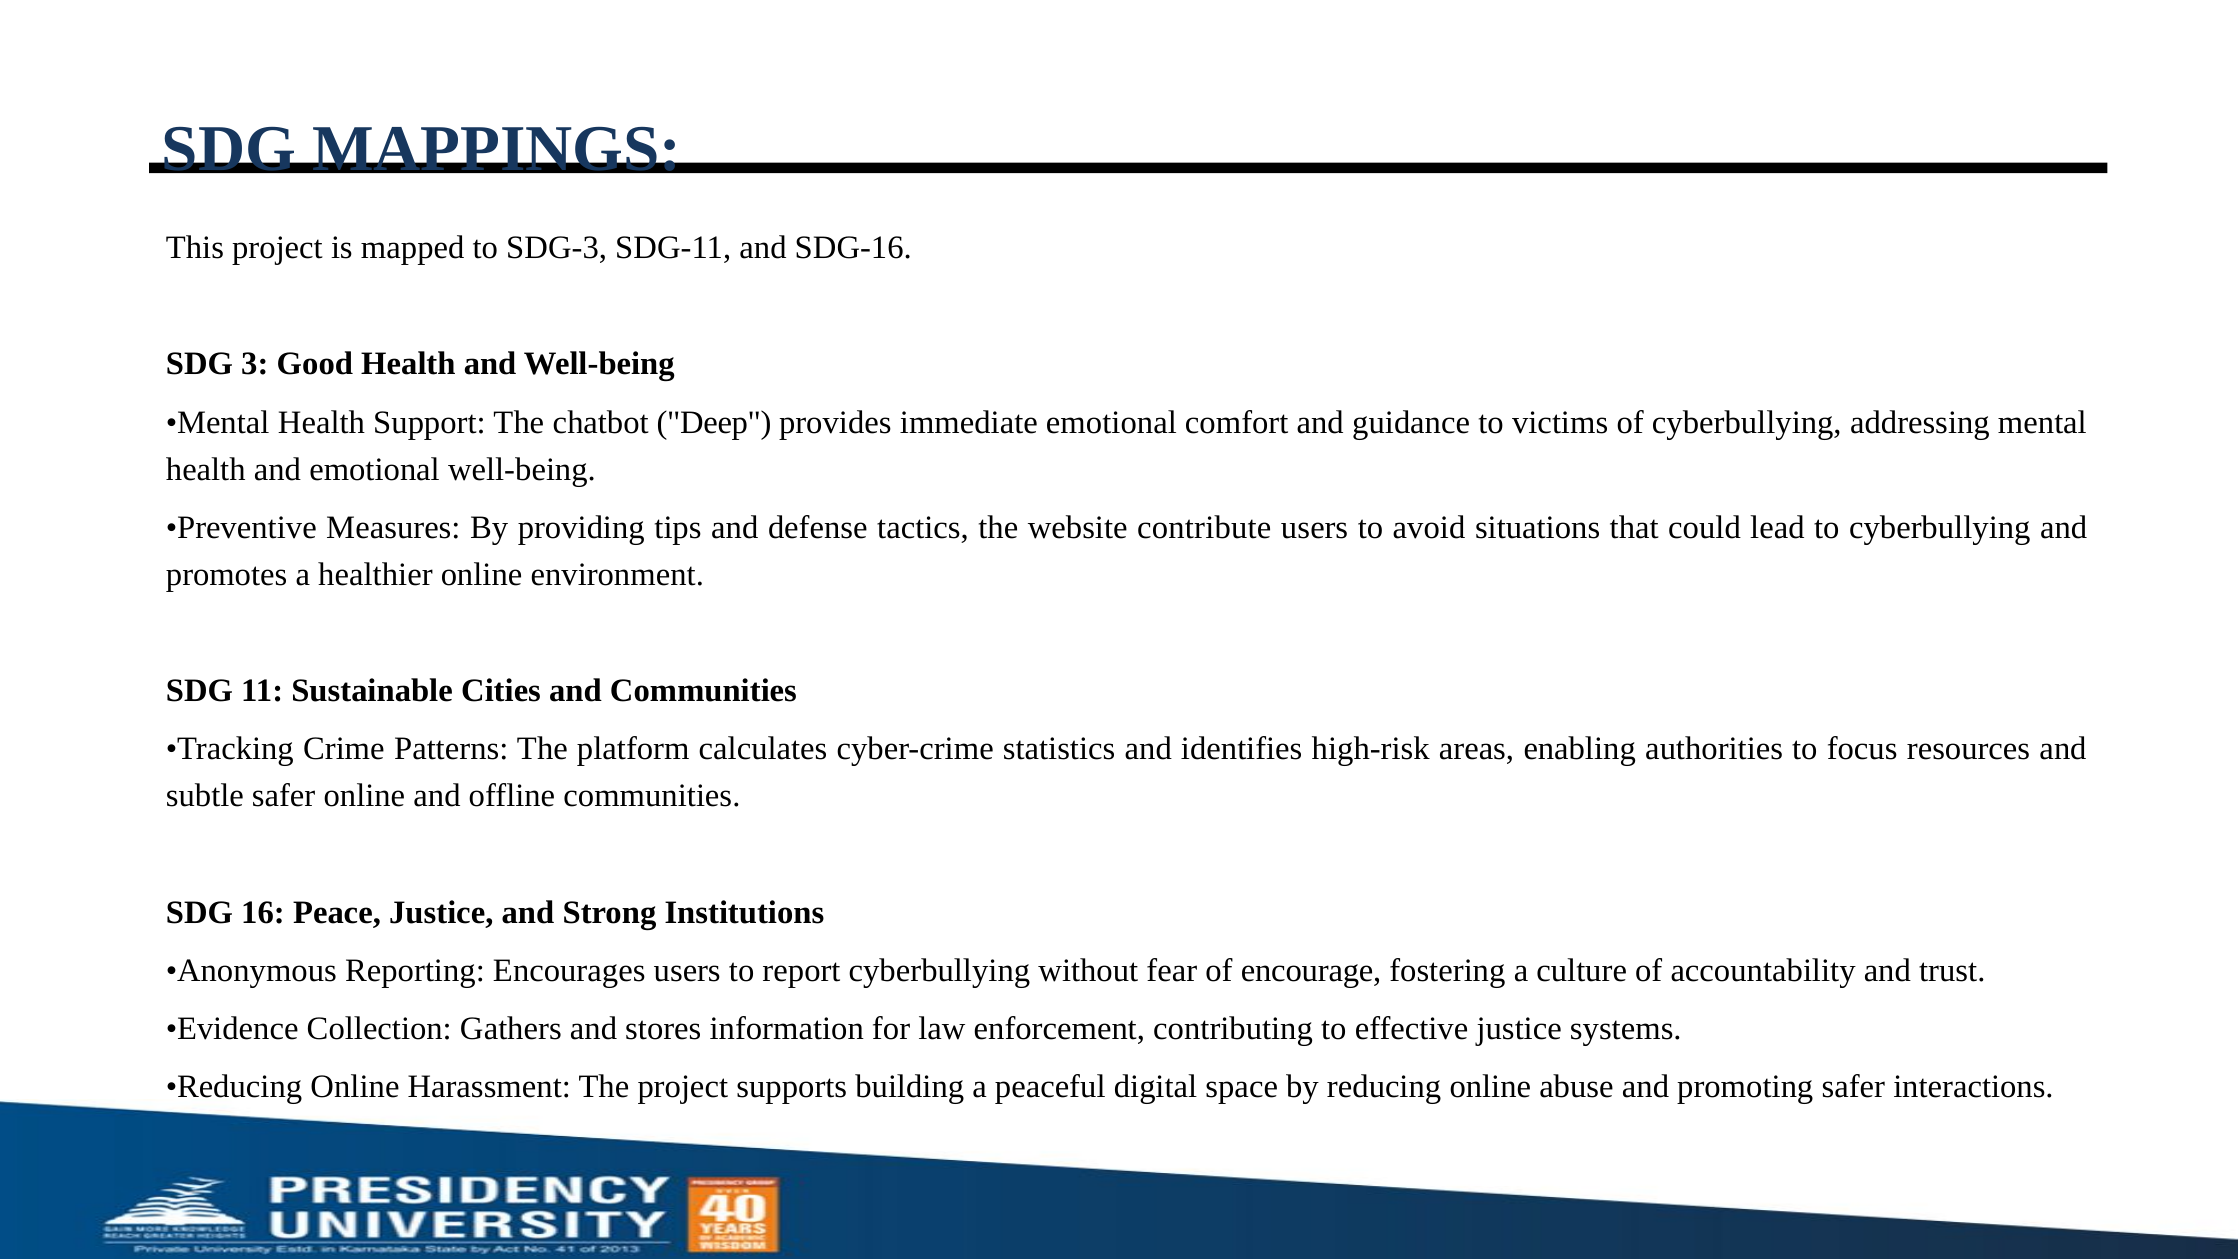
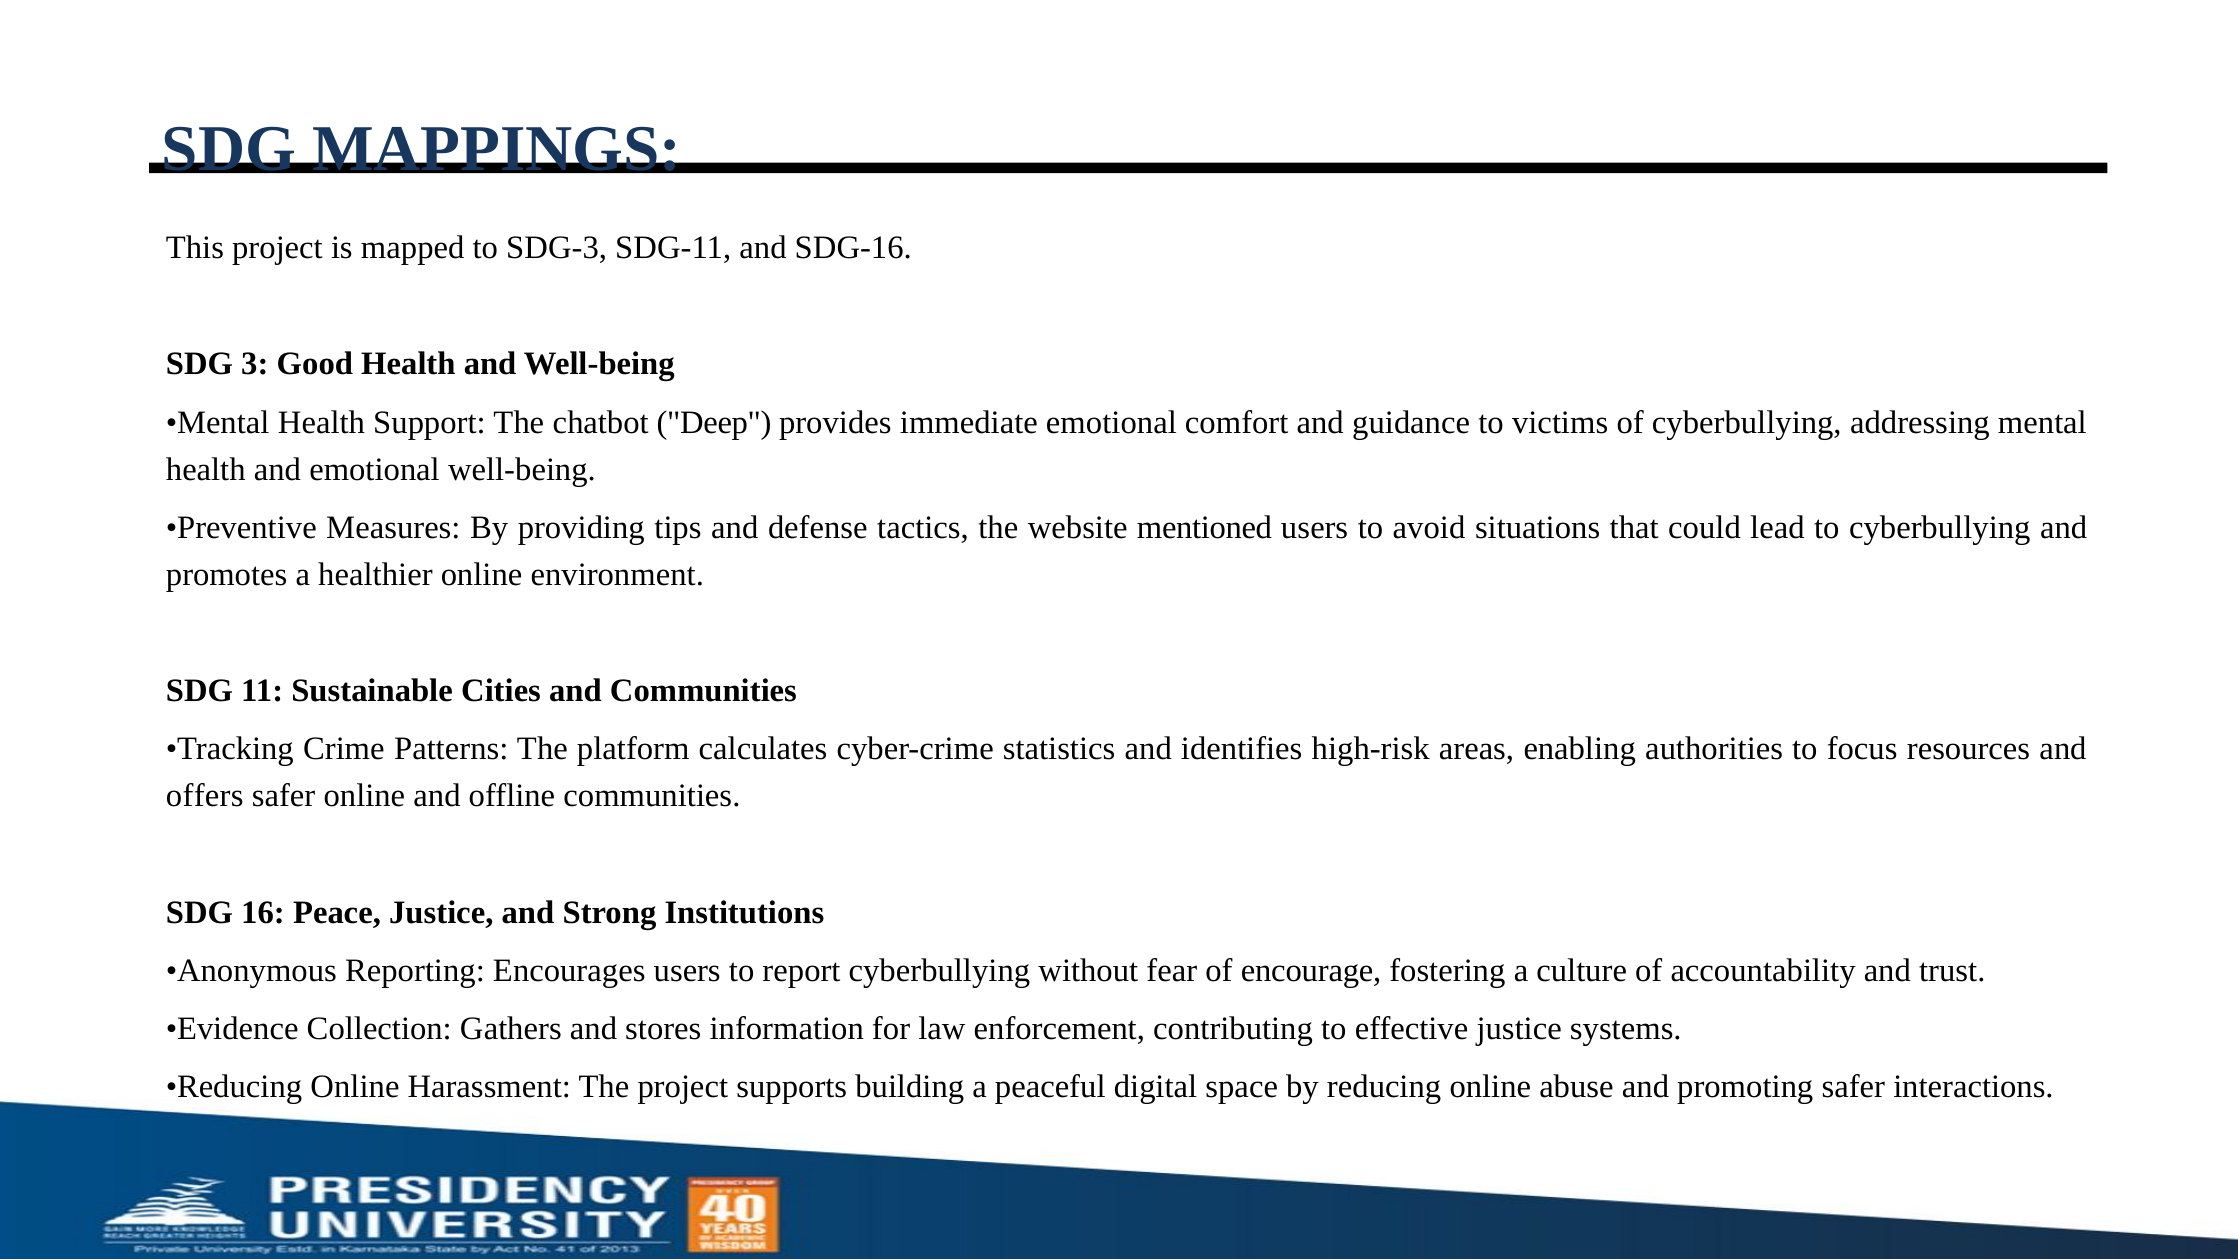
contribute: contribute -> mentioned
subtle: subtle -> offers
